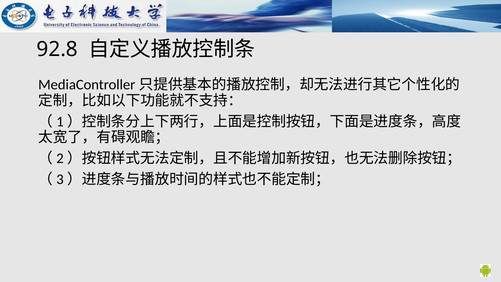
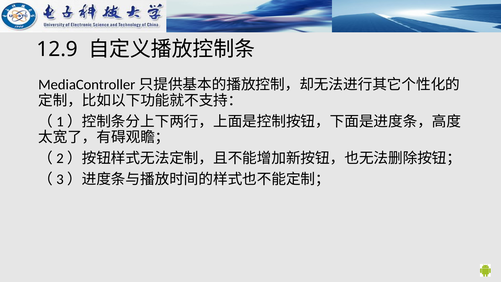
92.8: 92.8 -> 12.9
